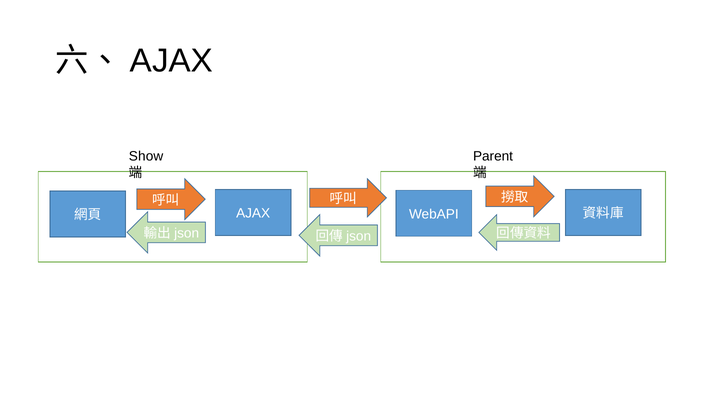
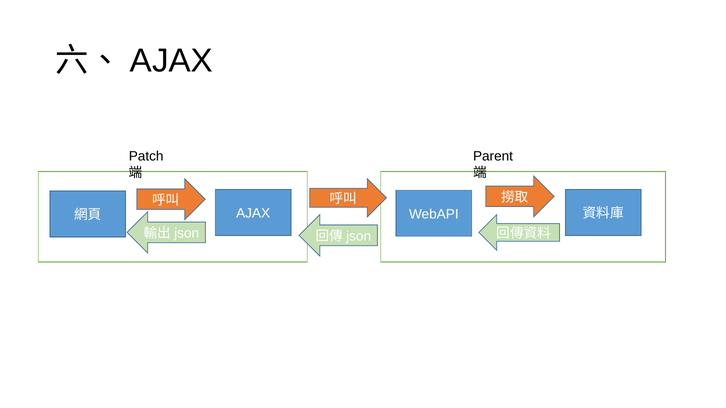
Show: Show -> Patch
